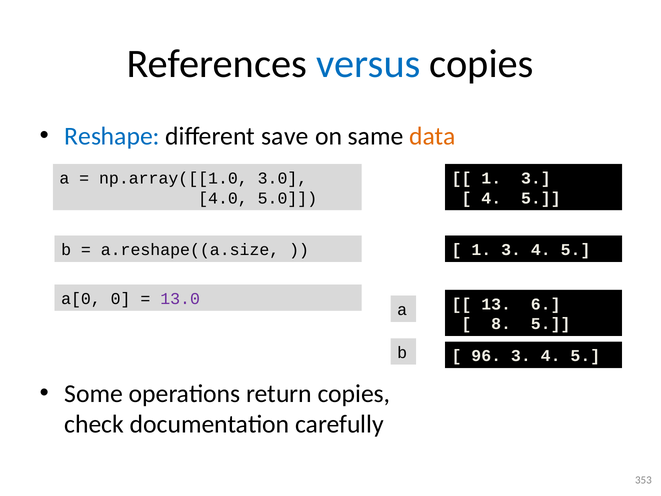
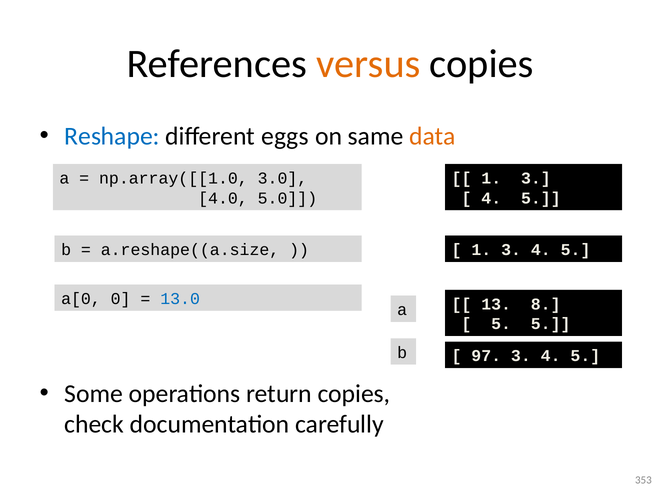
versus colour: blue -> orange
save: save -> eggs
13.0 colour: purple -> blue
6: 6 -> 8
8 at (501, 324): 8 -> 5
96: 96 -> 97
